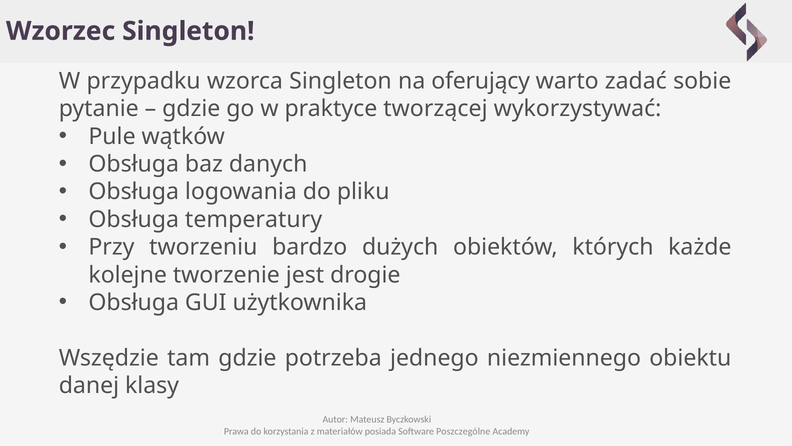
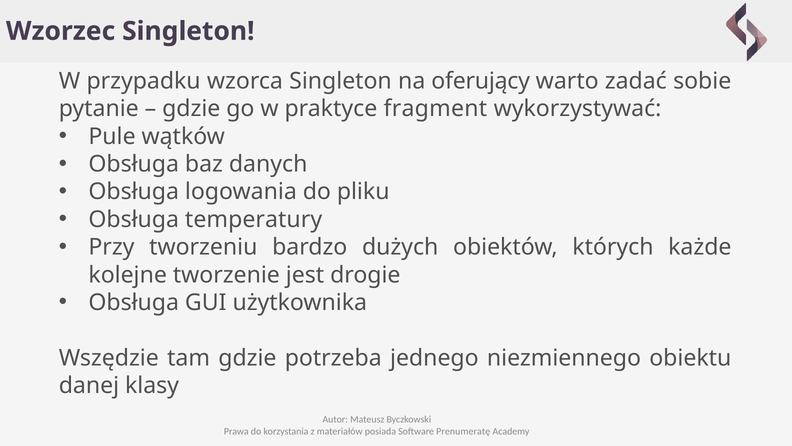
tworzącej: tworzącej -> fragment
Poszczególne: Poszczególne -> Prenumeratę
